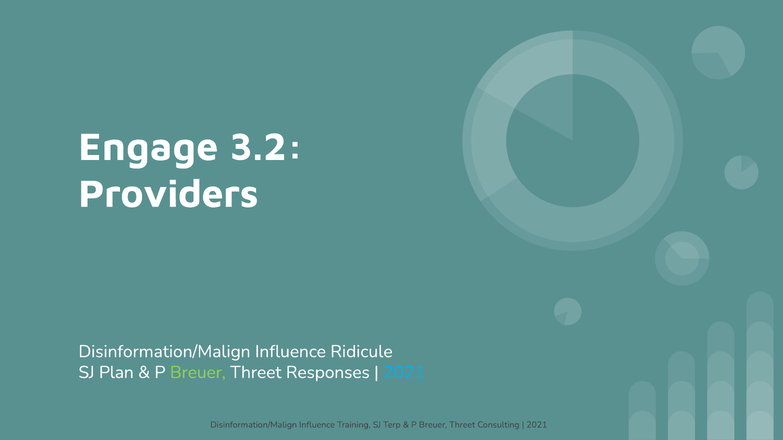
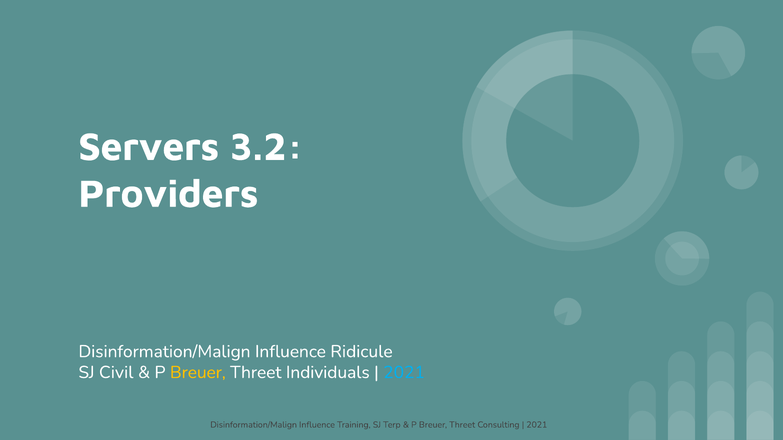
Engage: Engage -> Servers
Plan: Plan -> Civil
Breuer at (198, 373) colour: light green -> yellow
Responses: Responses -> Individuals
